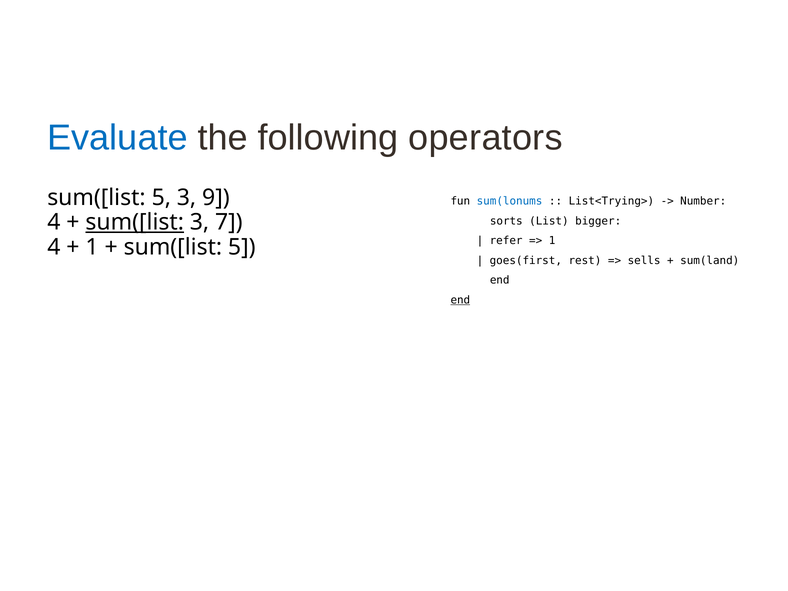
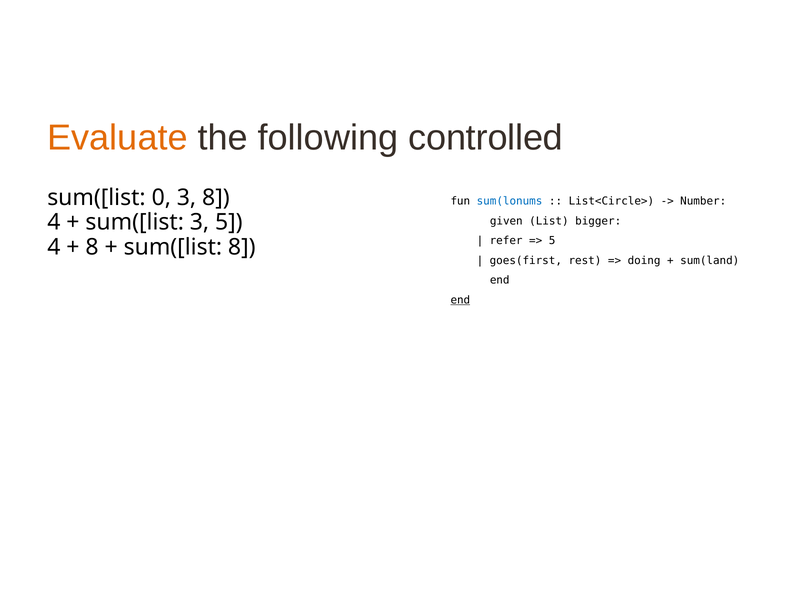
Evaluate colour: blue -> orange
operators: operators -> controlled
5 at (161, 197): 5 -> 0
3 9: 9 -> 8
List<Trying>: List<Trying> -> List<Circle>
sum([list at (135, 222) underline: present -> none
3 7: 7 -> 5
sorts: sorts -> given
1 at (552, 241): 1 -> 5
1 at (92, 247): 1 -> 8
5 at (242, 247): 5 -> 8
sells: sells -> doing
